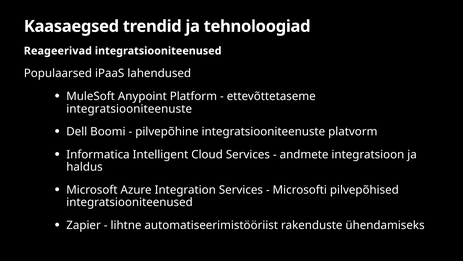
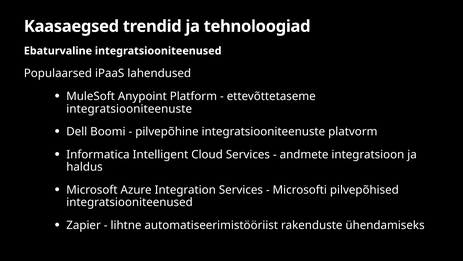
Reageerivad: Reageerivad -> Ebaturvaline
